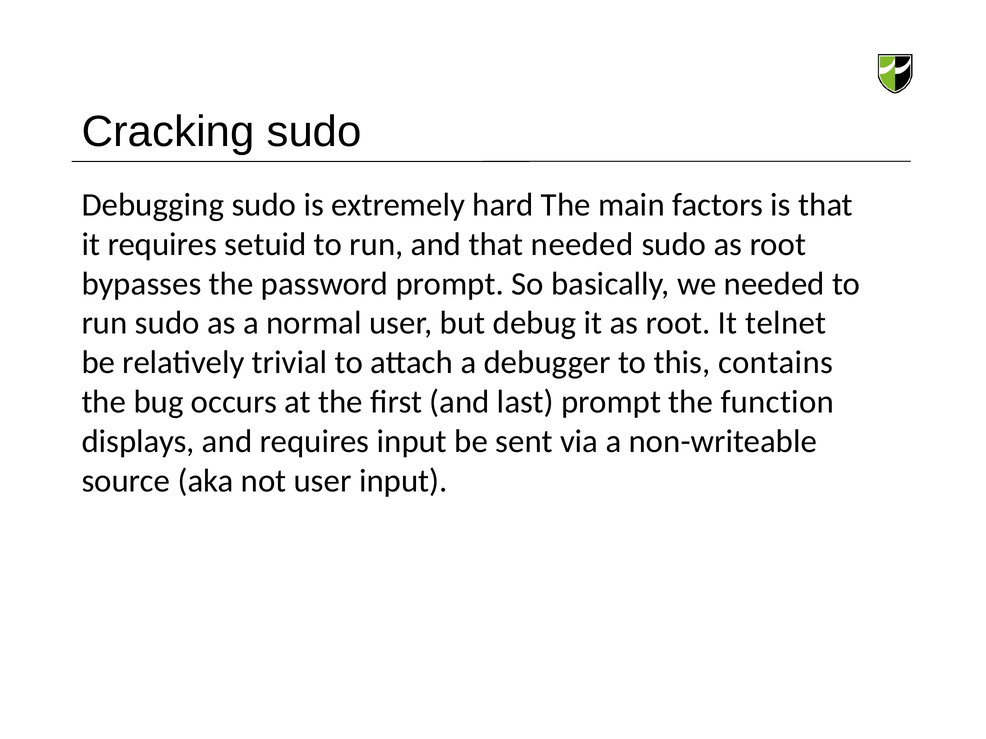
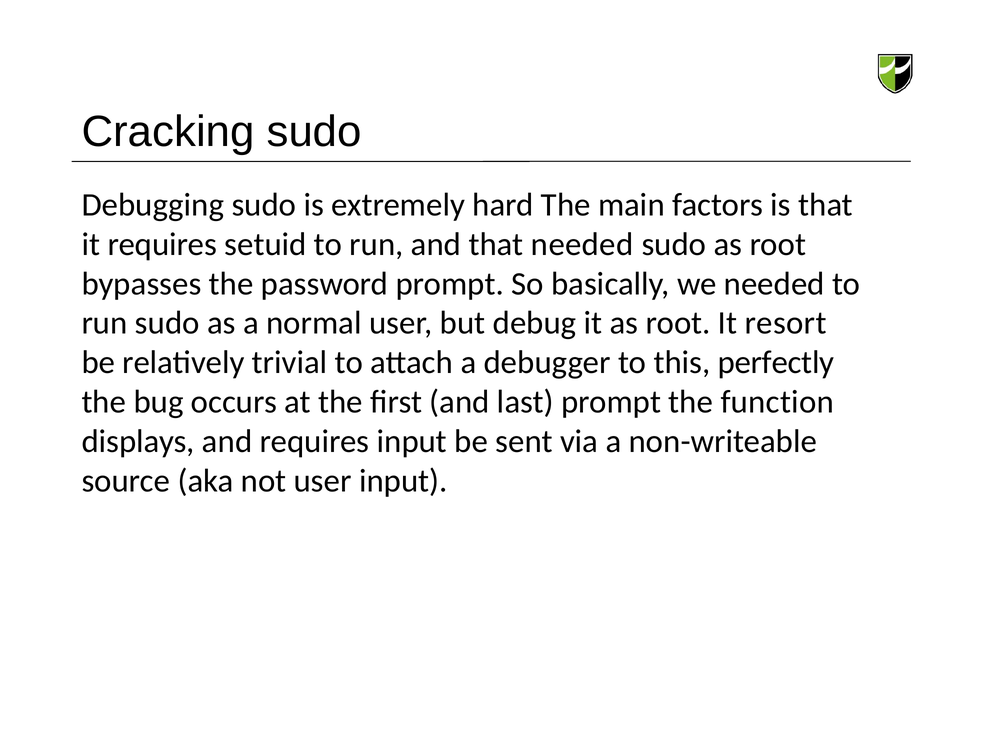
telnet: telnet -> resort
contains: contains -> perfectly
